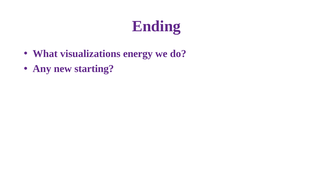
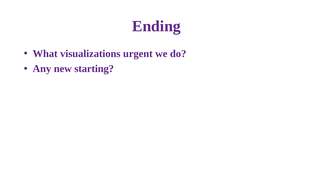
energy: energy -> urgent
